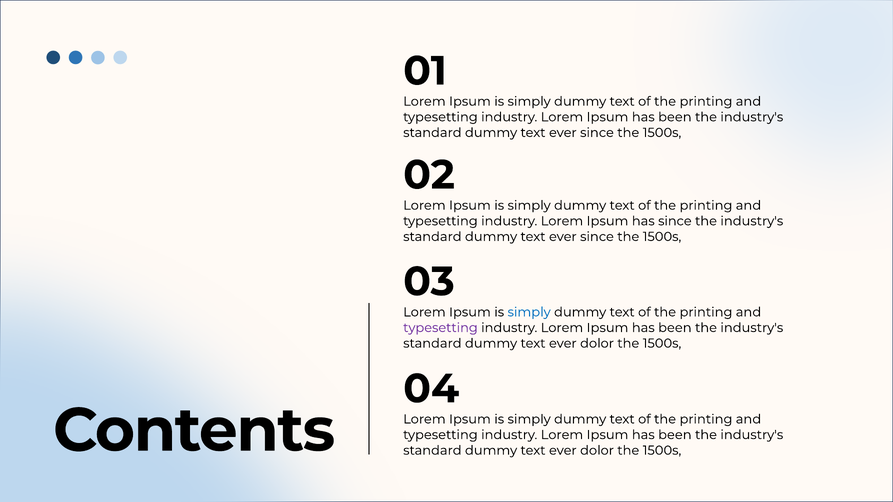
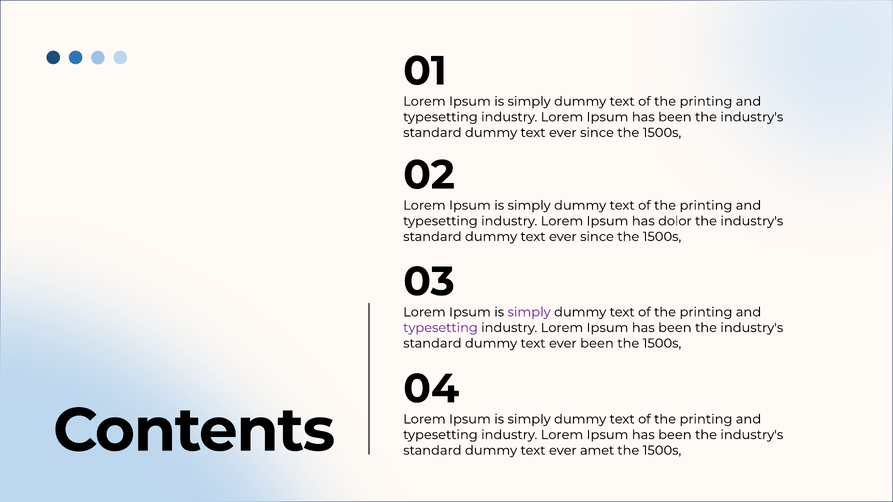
has since: since -> dolor
simply at (529, 312) colour: blue -> purple
dolor at (597, 344): dolor -> been
dolor at (597, 451): dolor -> amet
